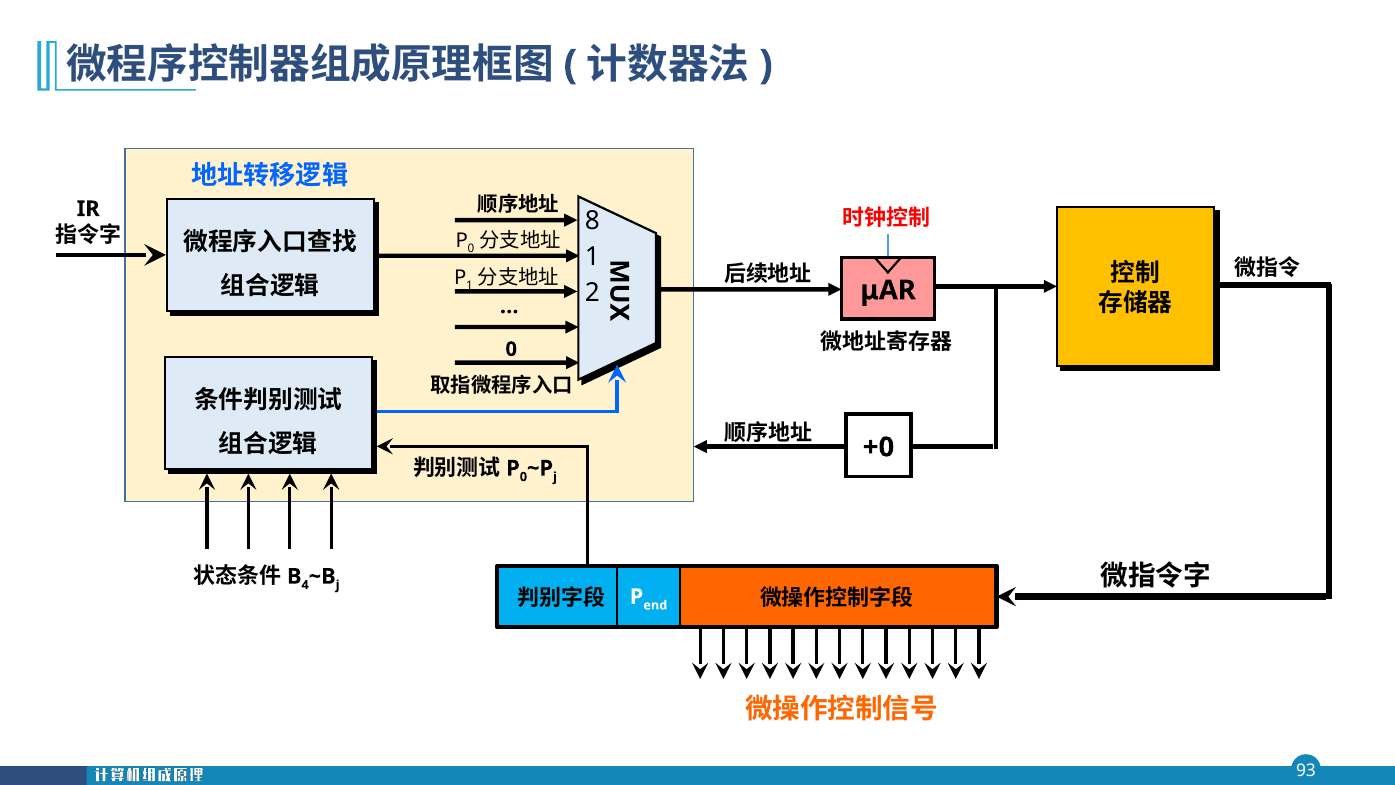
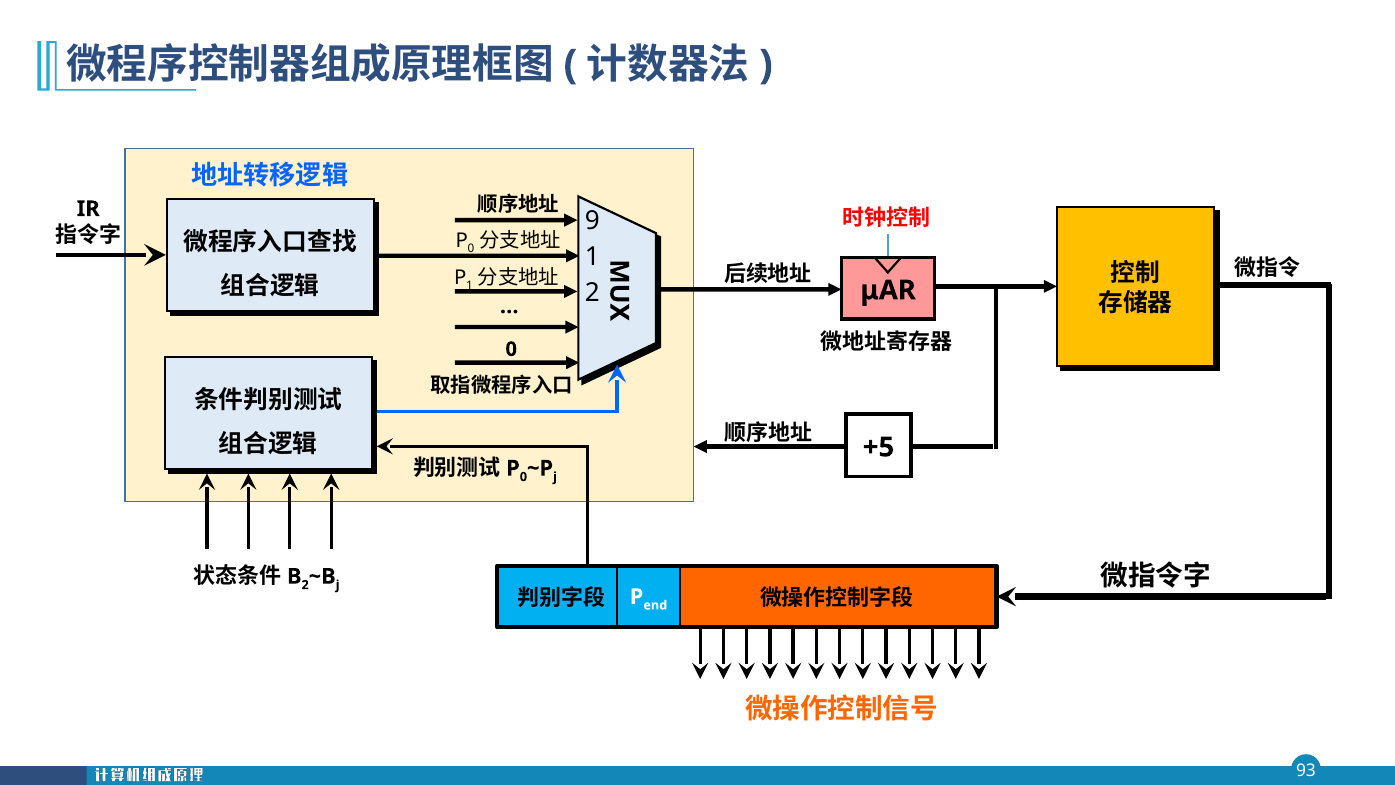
8: 8 -> 9
+0: +0 -> +5
4 at (305, 585): 4 -> 2
